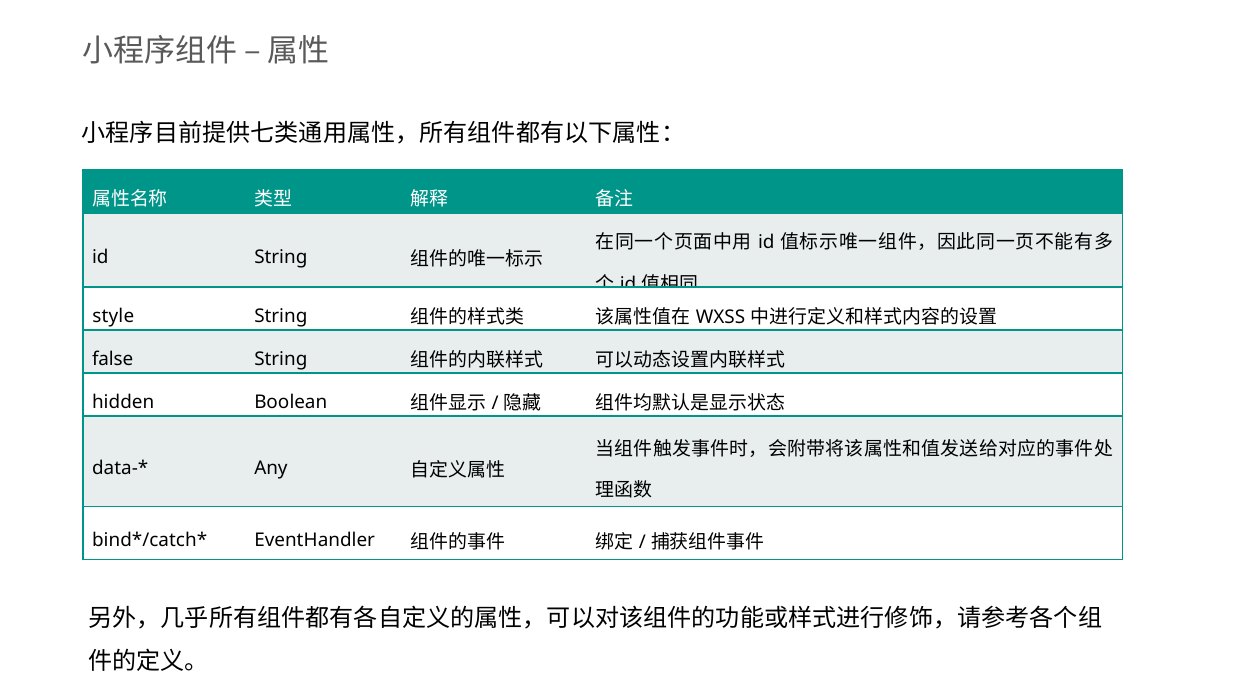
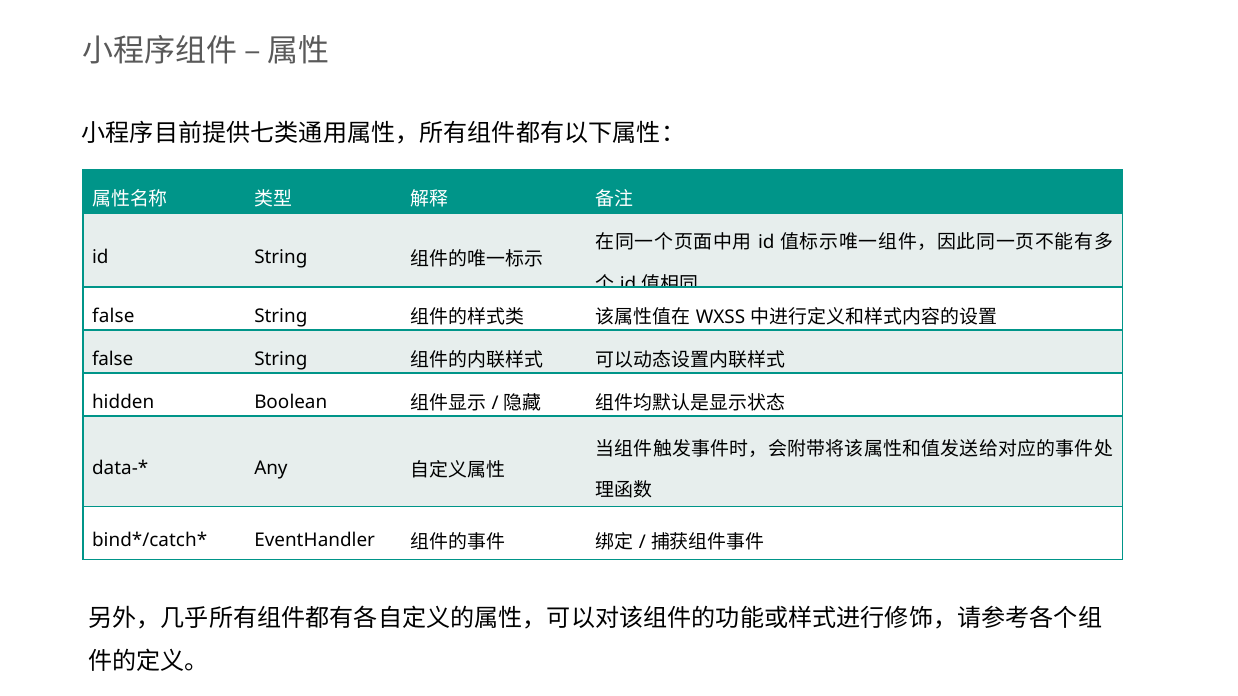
style at (113, 316): style -> false
